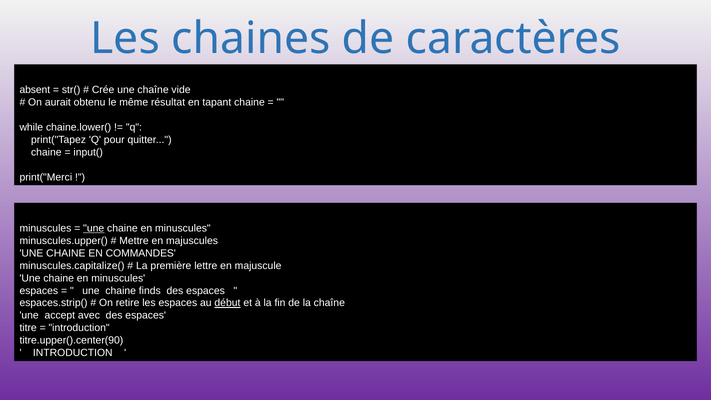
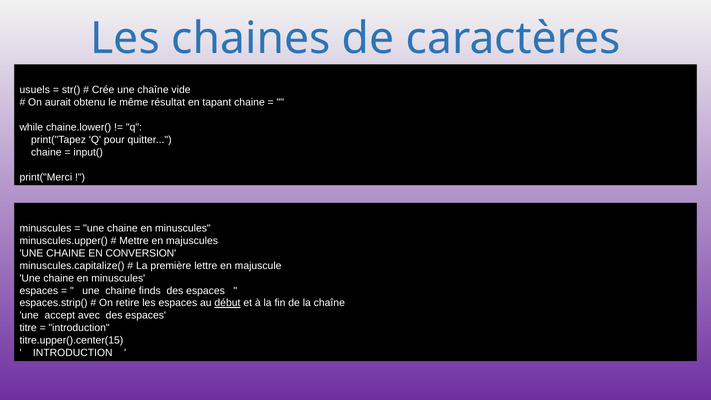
absent: absent -> usuels
une at (94, 228) underline: present -> none
COMMANDES: COMMANDES -> CONVERSION
titre.upper().center(90: titre.upper().center(90 -> titre.upper().center(15
